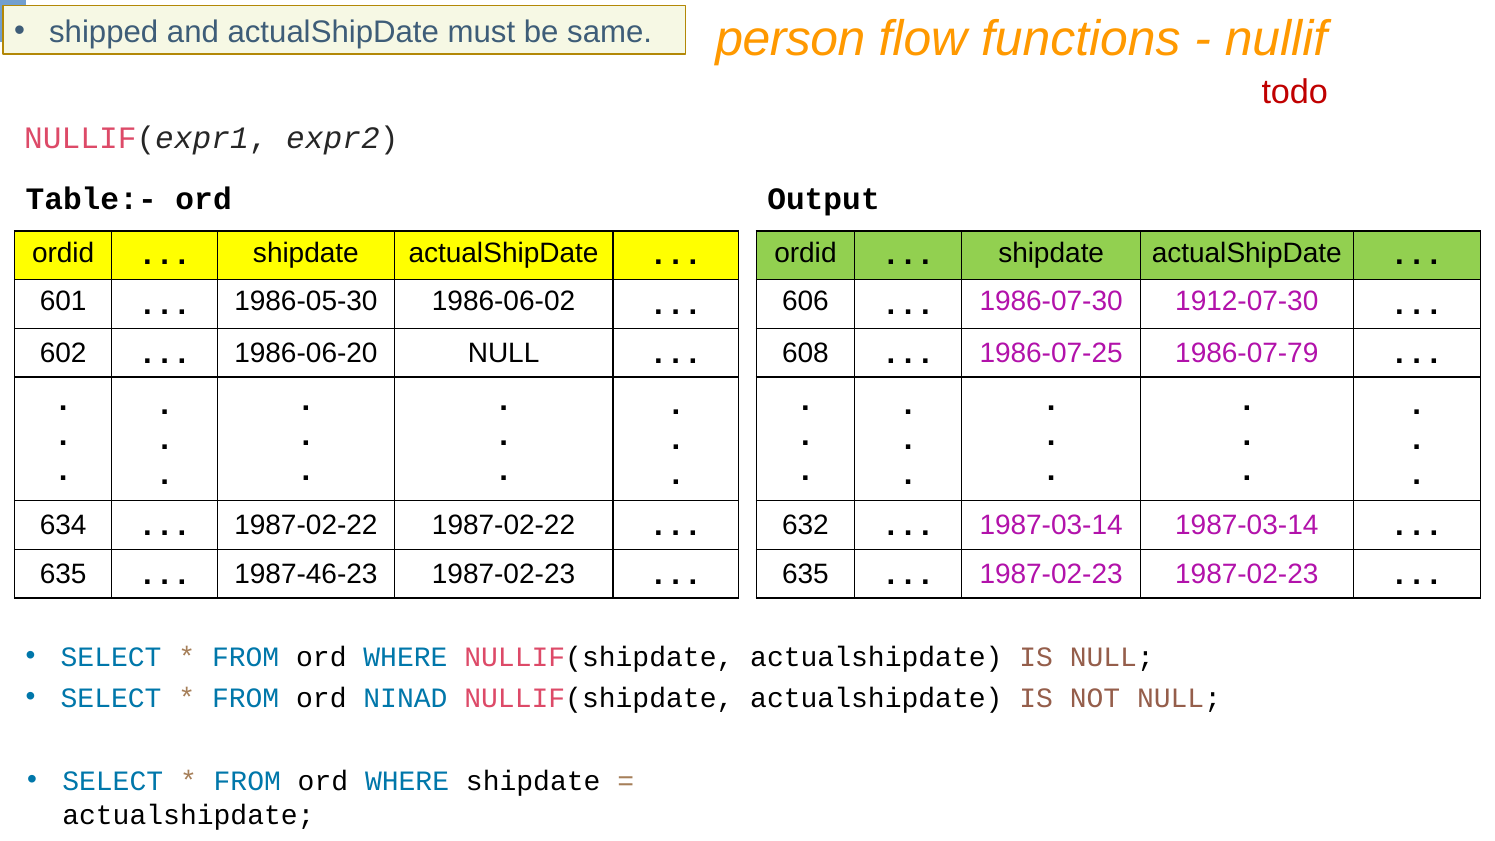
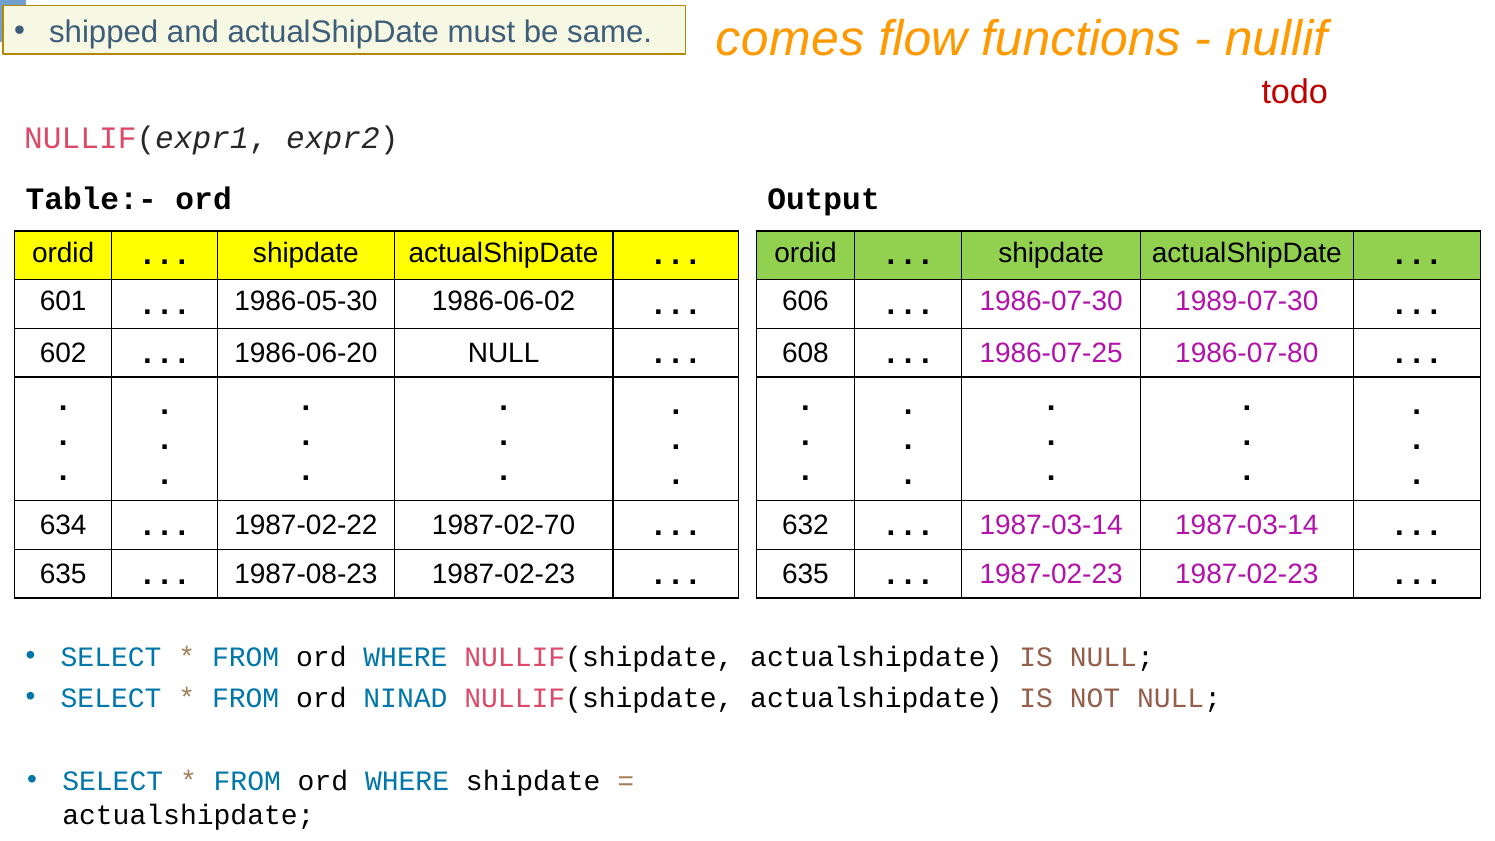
person: person -> comes
1912-07-30: 1912-07-30 -> 1989-07-30
1986-07-79: 1986-07-79 -> 1986-07-80
1987-02-22 1987-02-22: 1987-02-22 -> 1987-02-70
1987-46-23: 1987-46-23 -> 1987-08-23
